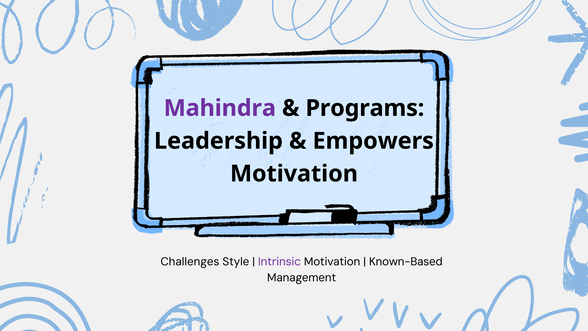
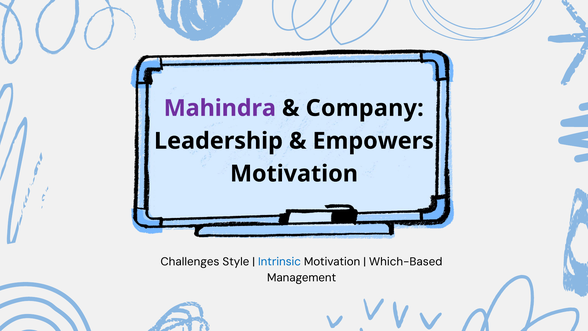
Programs: Programs -> Company
Intrinsic colour: purple -> blue
Known-Based: Known-Based -> Which-Based
